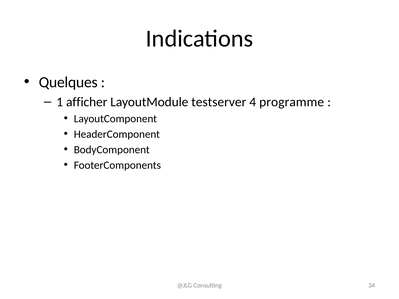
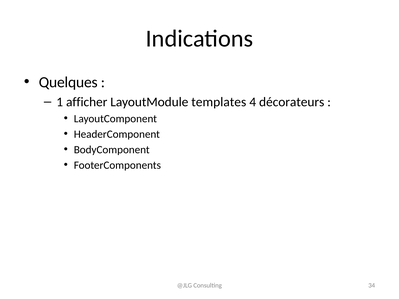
testserver: testserver -> templates
programme: programme -> décorateurs
